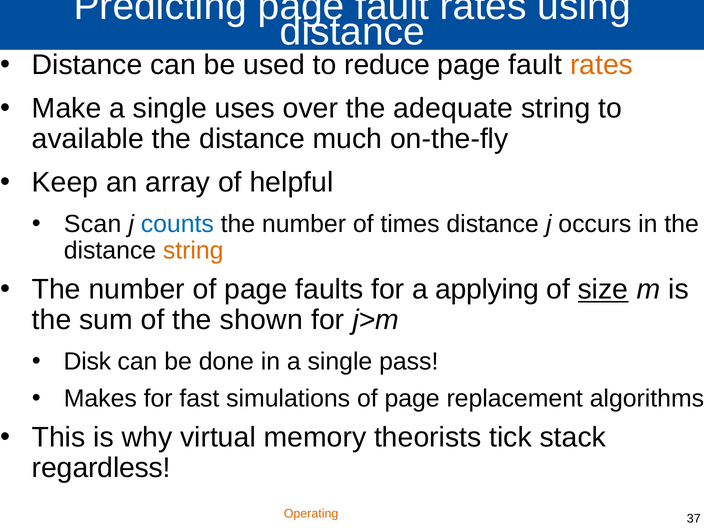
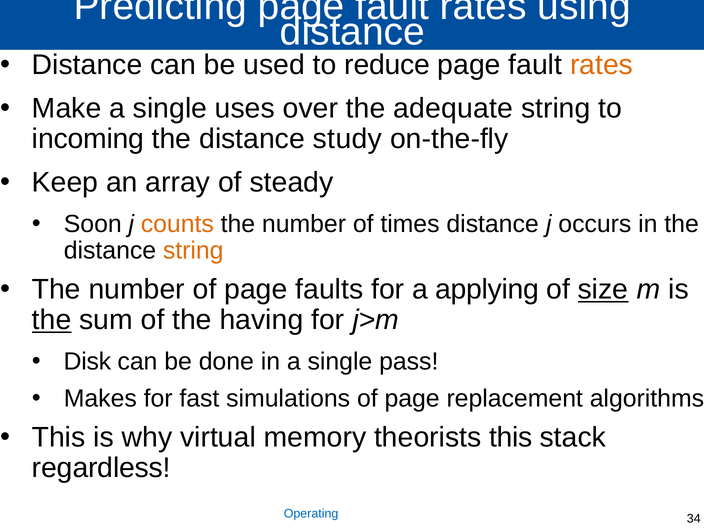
available: available -> incoming
much: much -> study
helpful: helpful -> steady
Scan: Scan -> Soon
counts colour: blue -> orange
the at (52, 320) underline: none -> present
shown: shown -> having
theorists tick: tick -> this
Operating colour: orange -> blue
37: 37 -> 34
